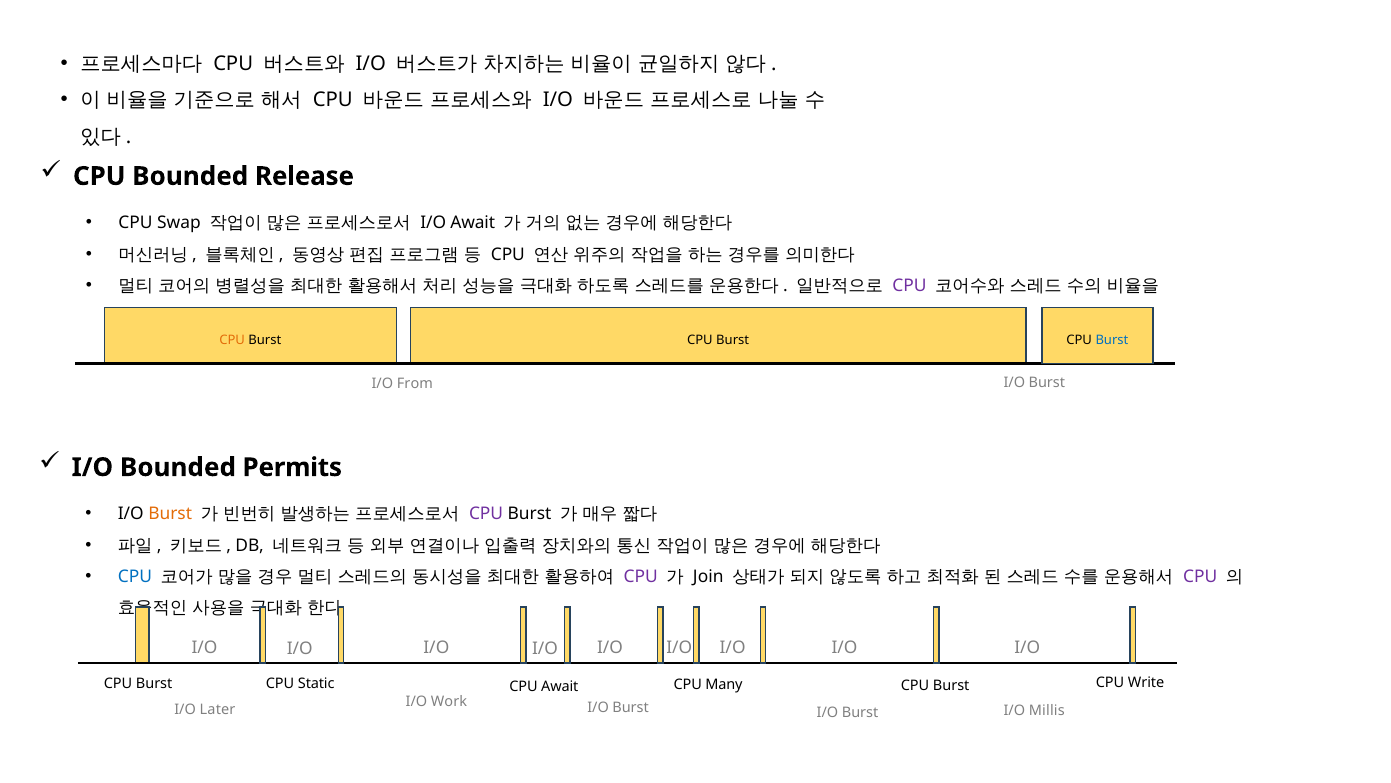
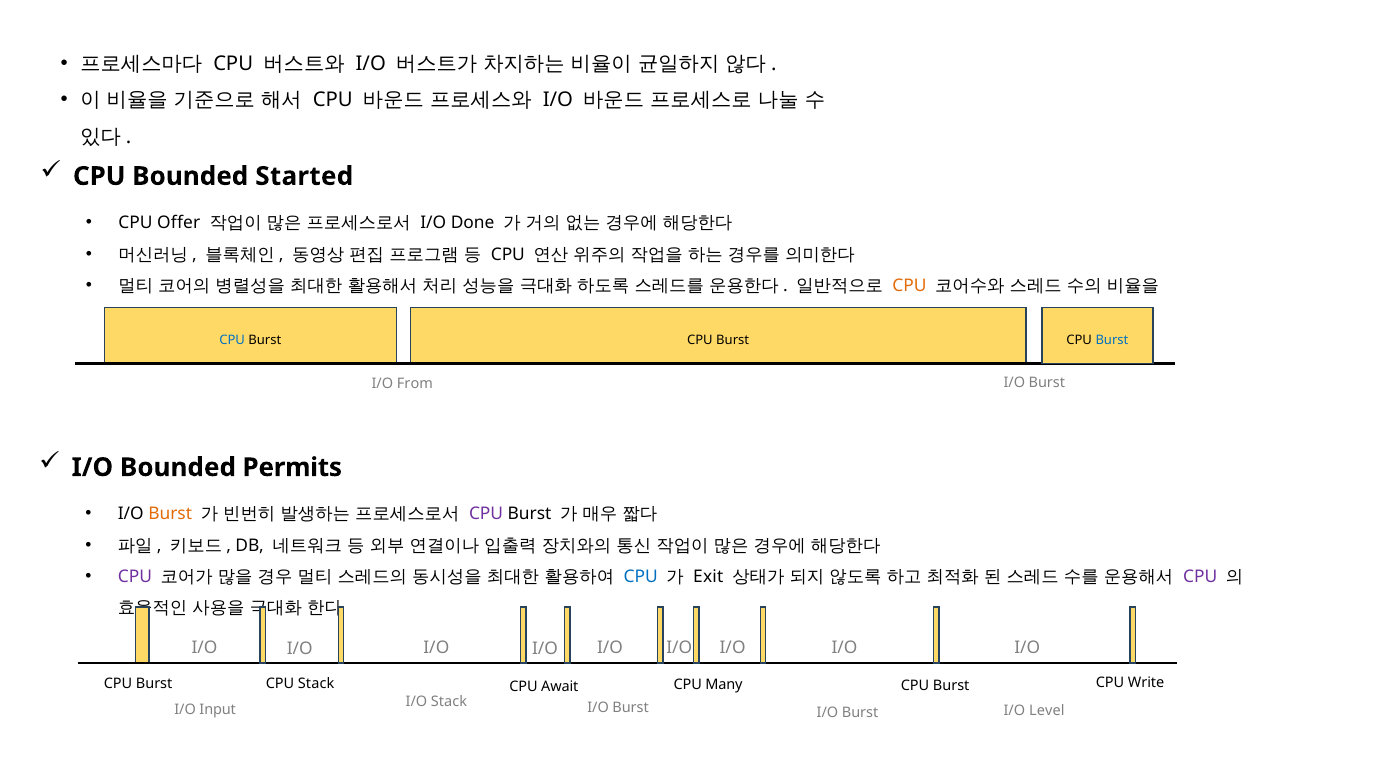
Release: Release -> Started
Swap: Swap -> Offer
I/O Await: Await -> Done
CPU at (909, 285) colour: purple -> orange
CPU at (232, 340) colour: orange -> blue
CPU at (135, 576) colour: blue -> purple
CPU at (641, 576) colour: purple -> blue
Join: Join -> Exit
CPU Static: Static -> Stack
I/O Work: Work -> Stack
Millis: Millis -> Level
Later: Later -> Input
